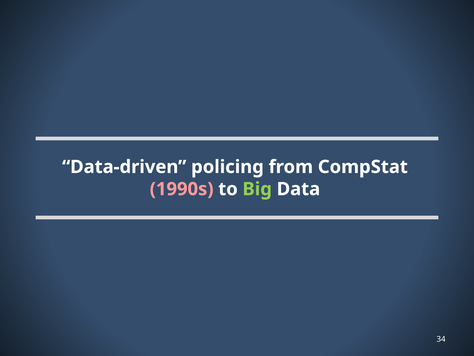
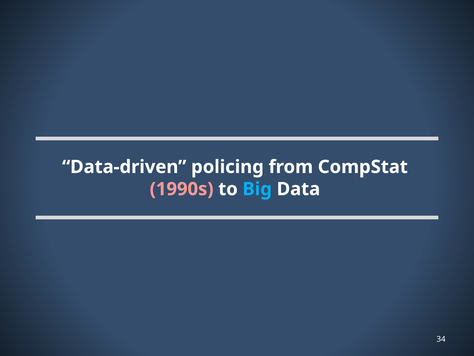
Big colour: light green -> light blue
